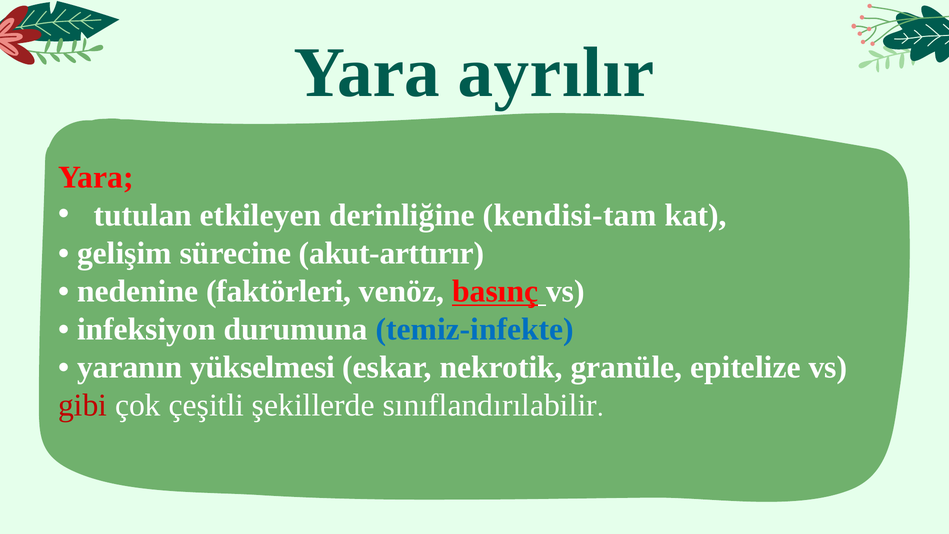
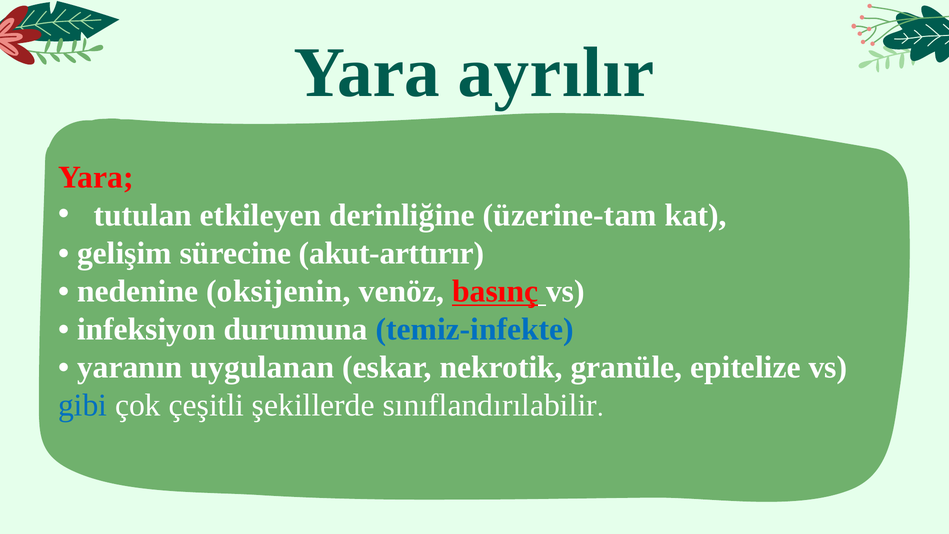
kendisi-tam: kendisi-tam -> üzerine-tam
faktörleri: faktörleri -> oksijenin
yükselmesi: yükselmesi -> uygulanan
gibi colour: red -> blue
